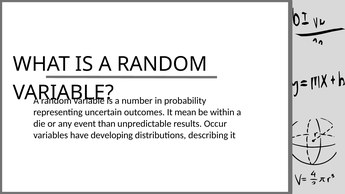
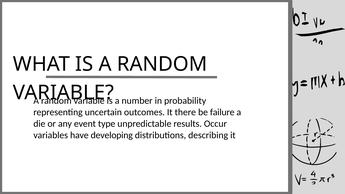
mean: mean -> there
within: within -> failure
than: than -> type
